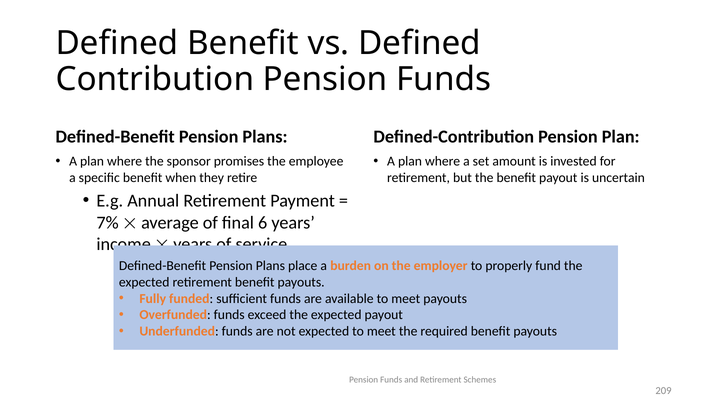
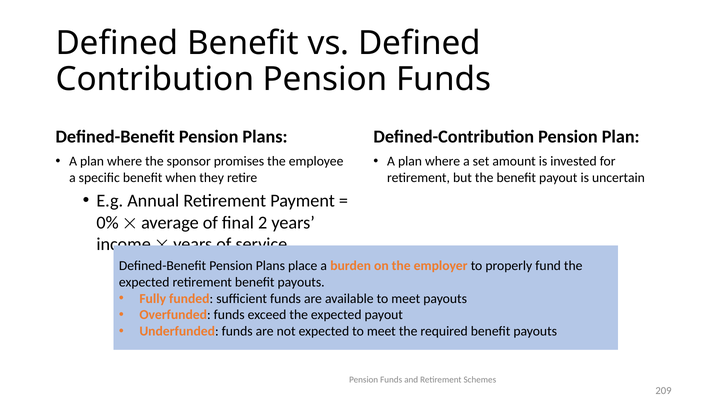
7%: 7% -> 0%
6: 6 -> 2
